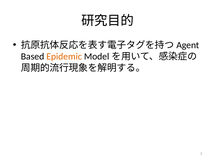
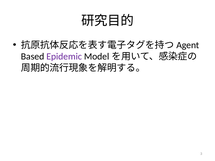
Epidemic colour: orange -> purple
